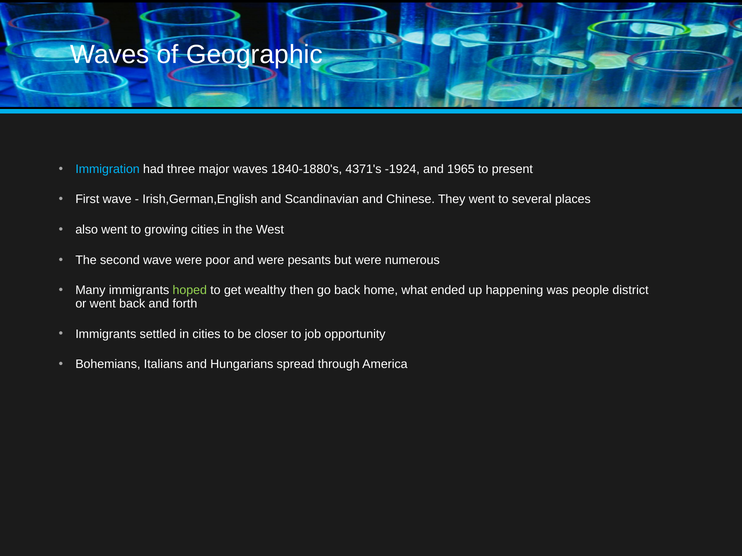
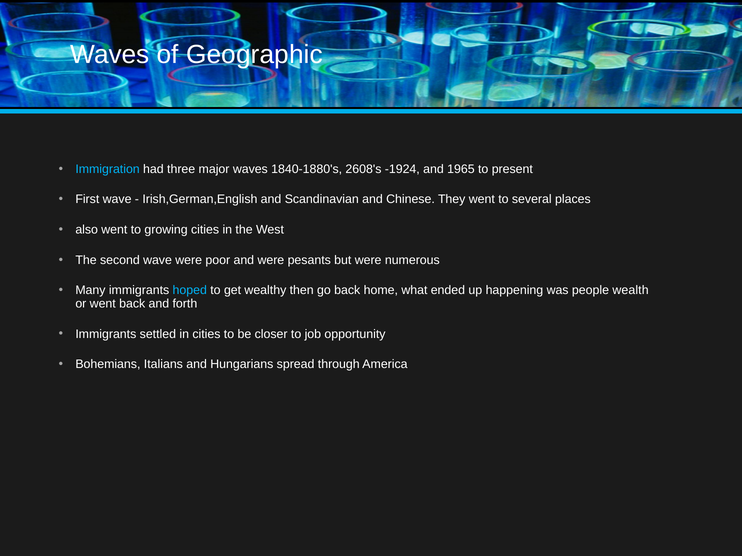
4371's: 4371's -> 2608's
hoped colour: light green -> light blue
district: district -> wealth
